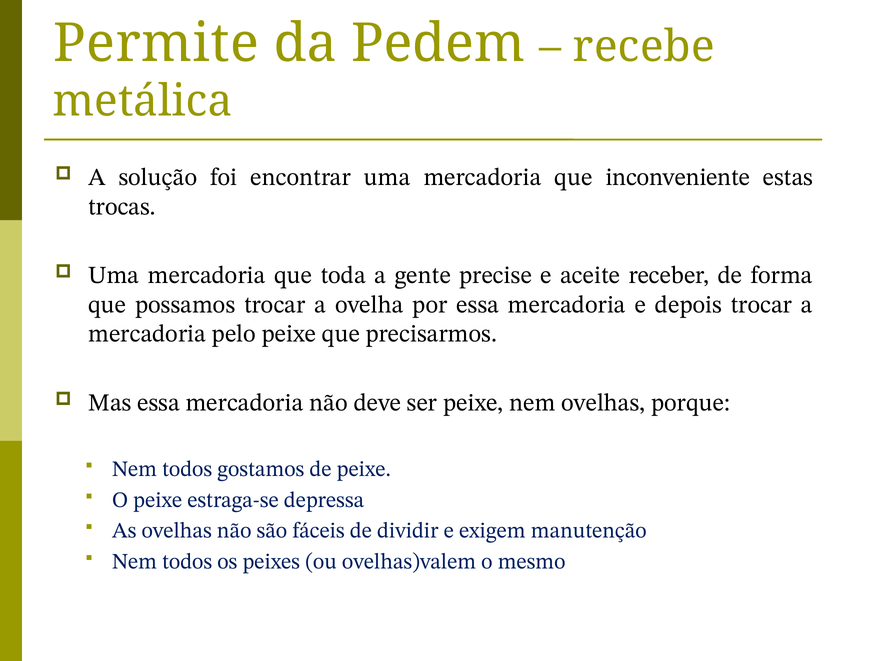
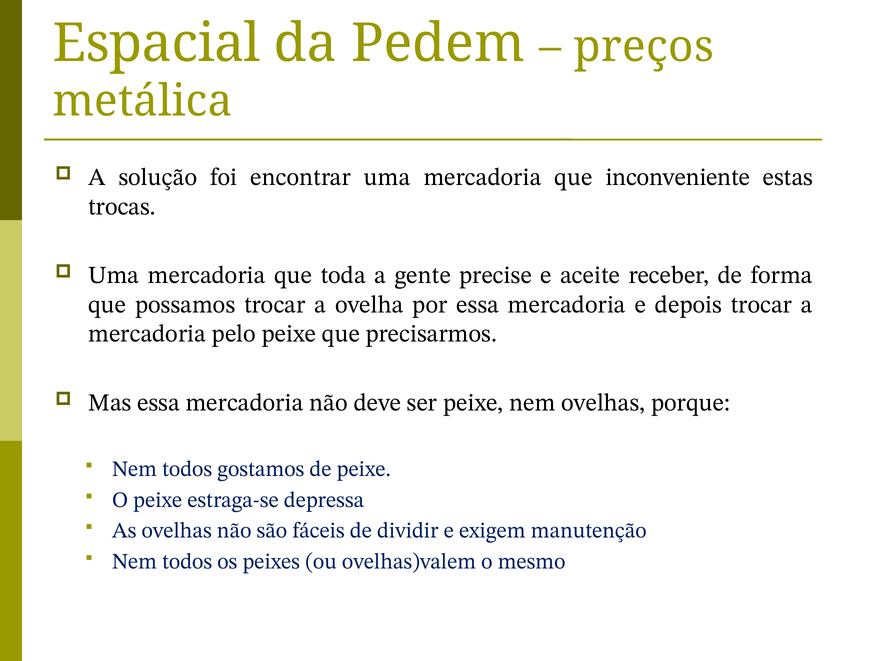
Permite: Permite -> Espacial
recebe: recebe -> preços
